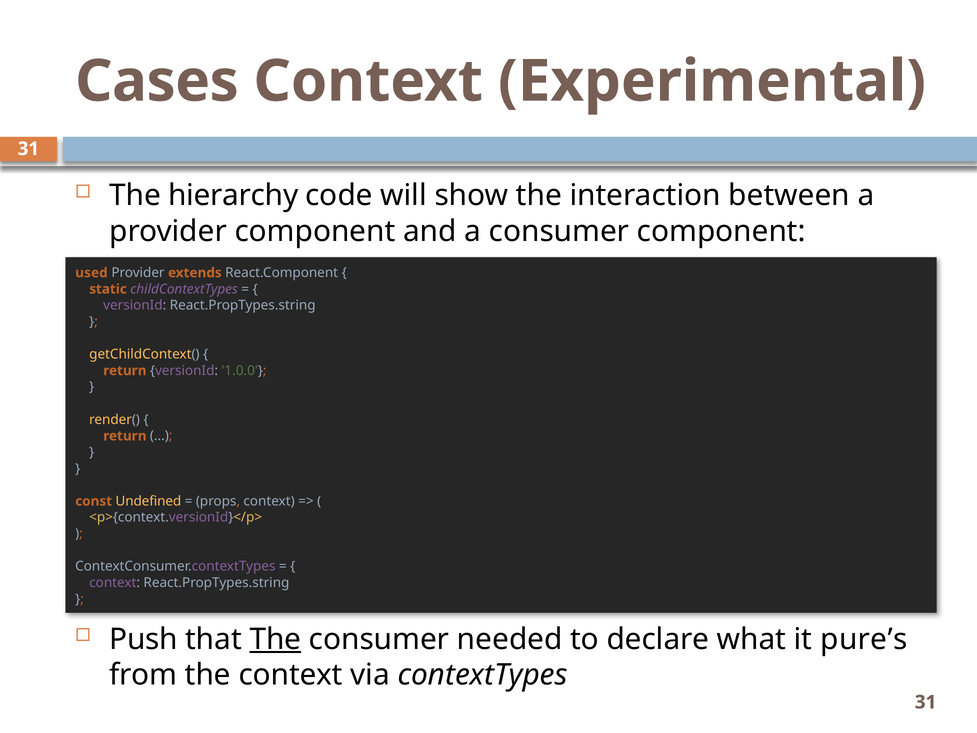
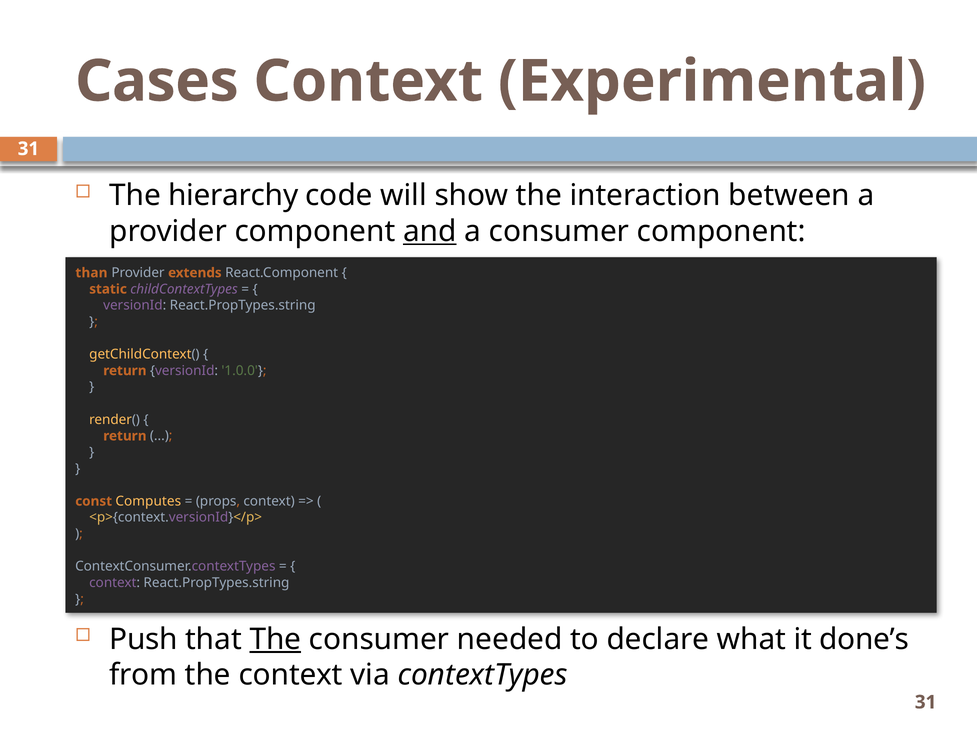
and underline: none -> present
used: used -> than
Undefined: Undefined -> Computes
pure’s: pure’s -> done’s
